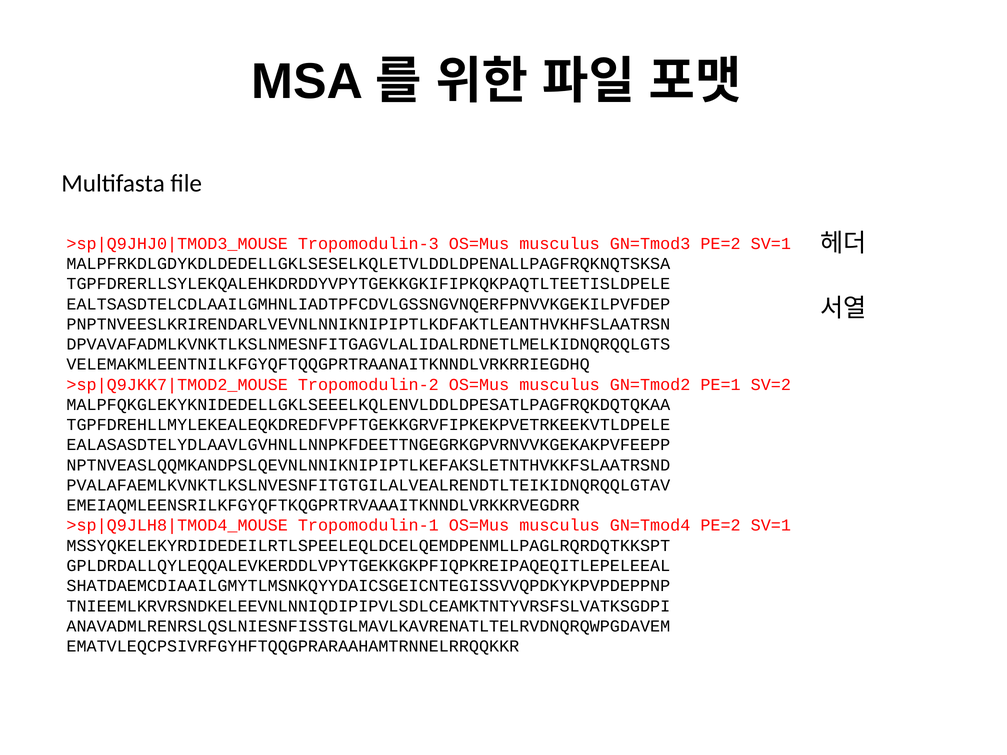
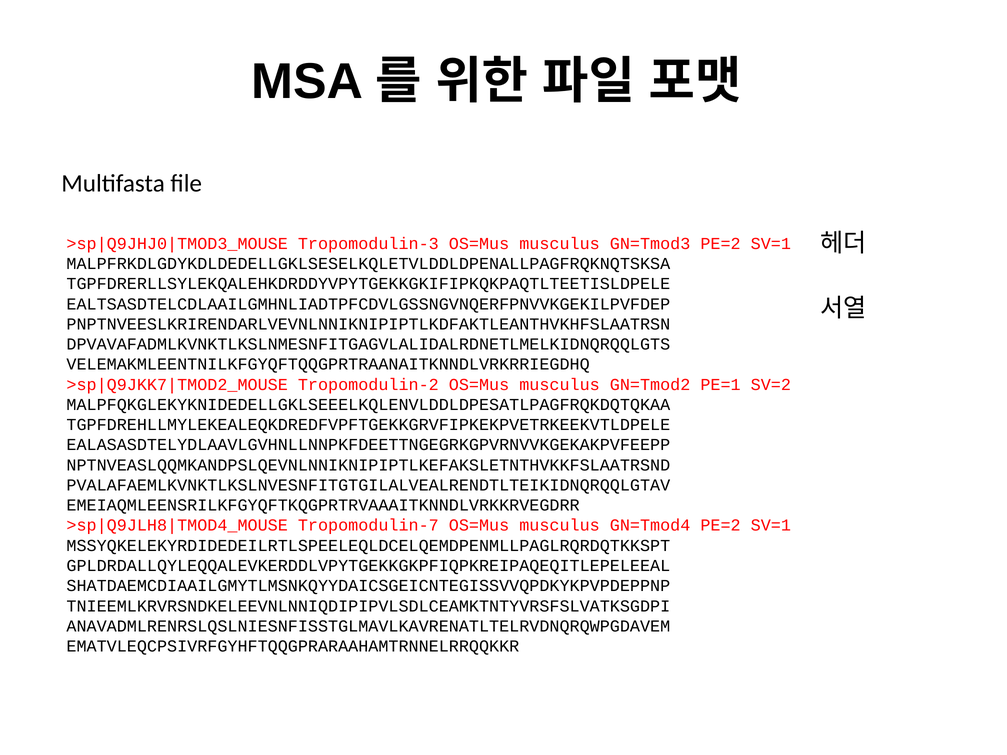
Tropomodulin-1: Tropomodulin-1 -> Tropomodulin-7
